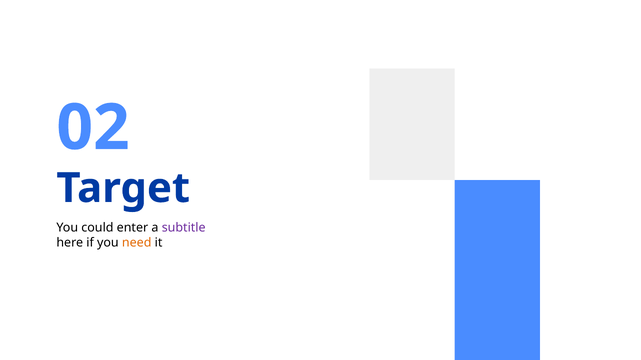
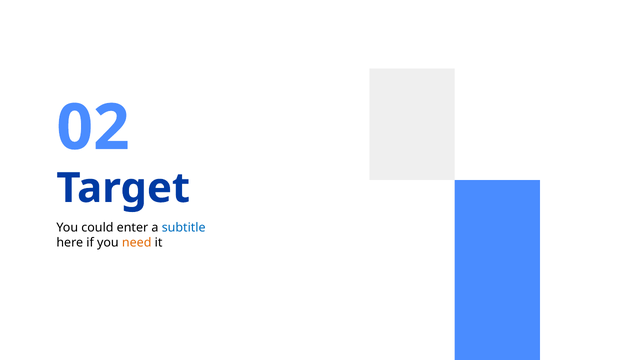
subtitle colour: purple -> blue
